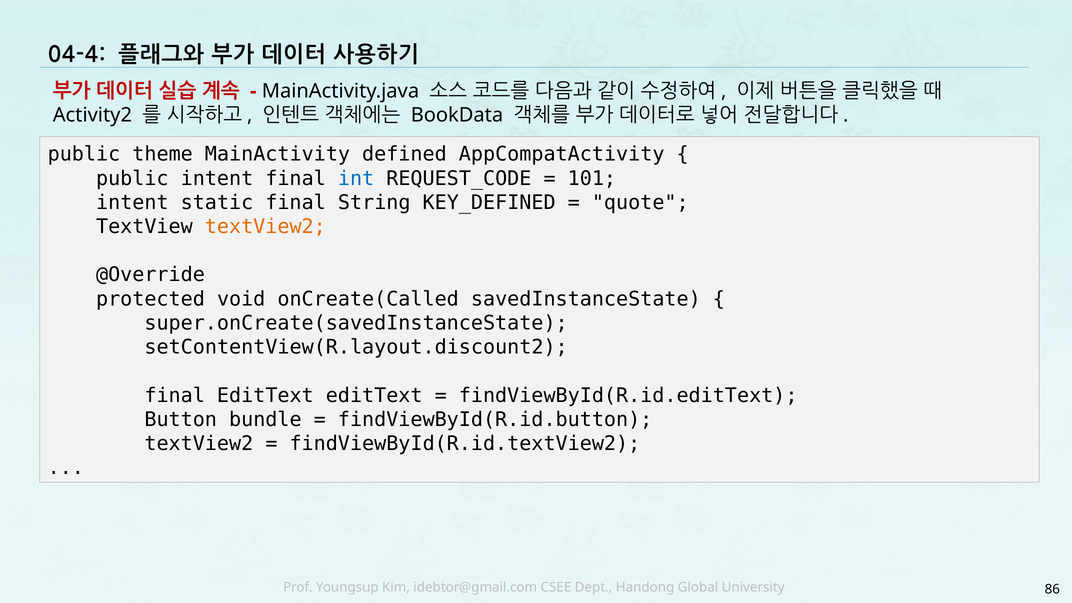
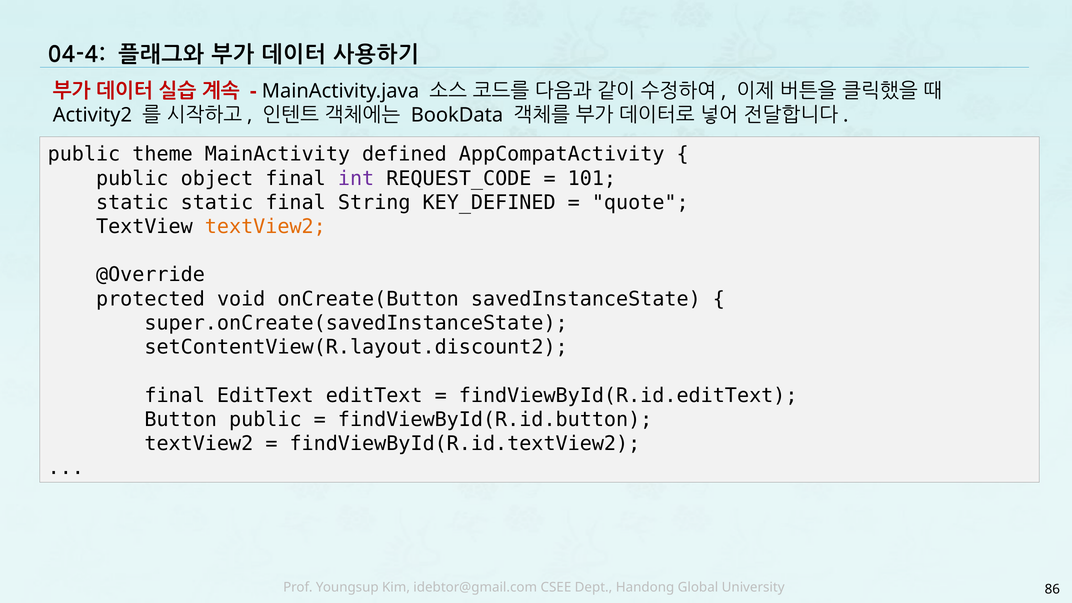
public intent: intent -> object
int colour: blue -> purple
intent at (132, 202): intent -> static
onCreate(Called: onCreate(Called -> onCreate(Button
Button bundle: bundle -> public
